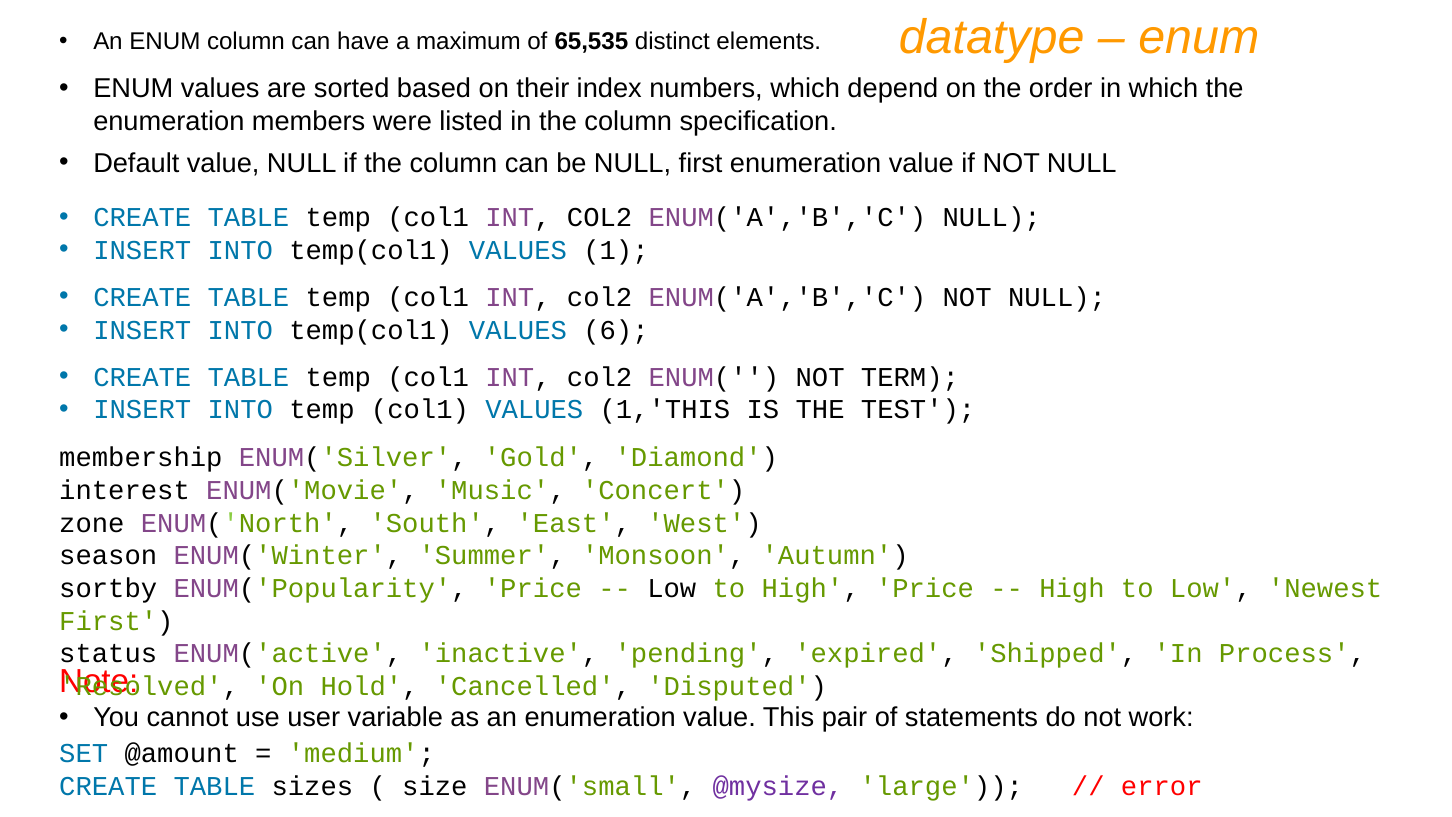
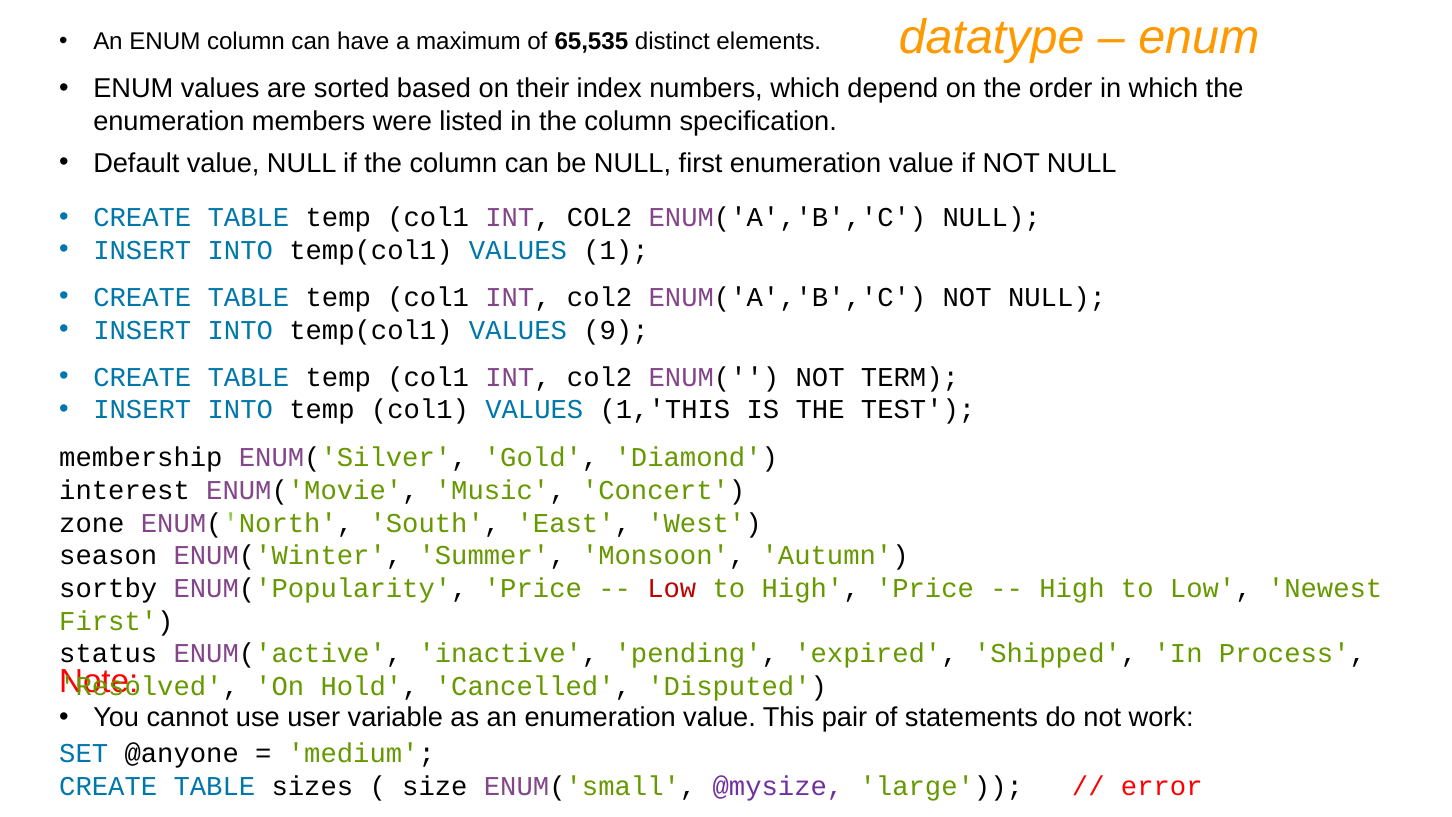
6: 6 -> 9
Low at (672, 588) colour: black -> red
@amount: @amount -> @anyone
